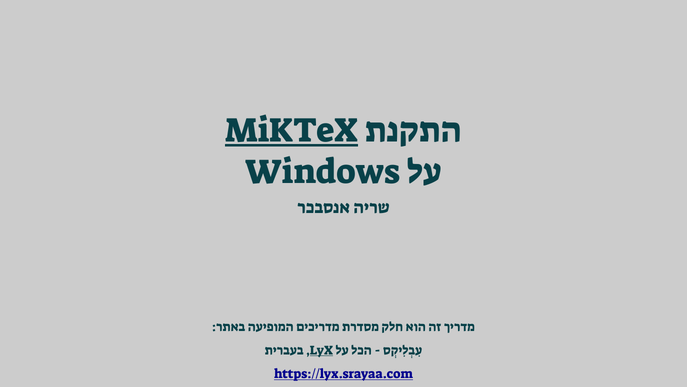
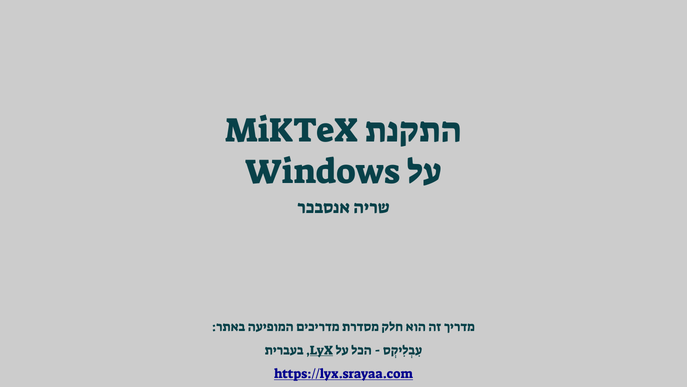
MiKTeX underline: present -> none
